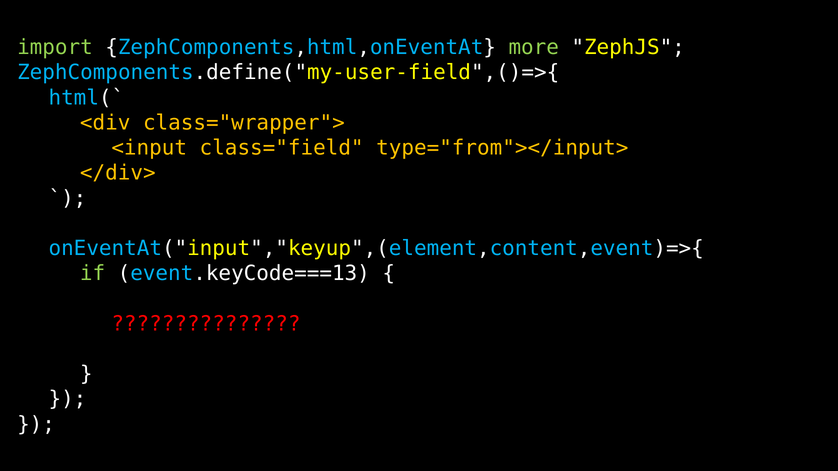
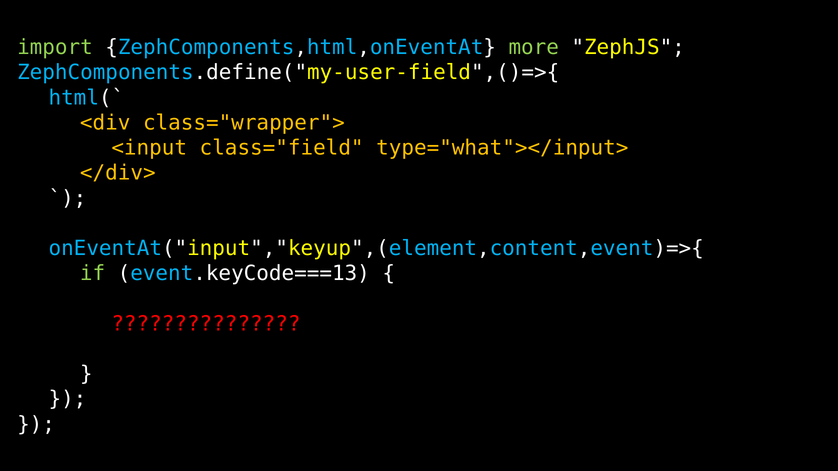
type="from"></input>: type="from"></input> -> type="what"></input>
